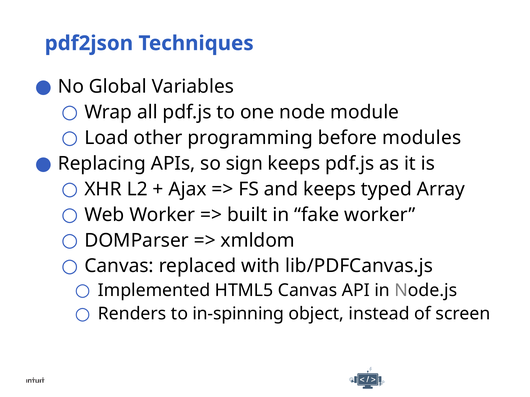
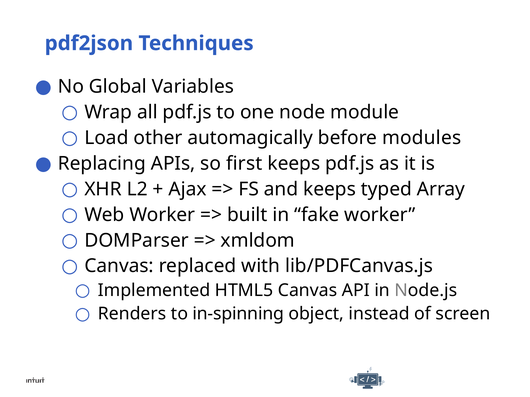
programming: programming -> automagically
sign: sign -> first
